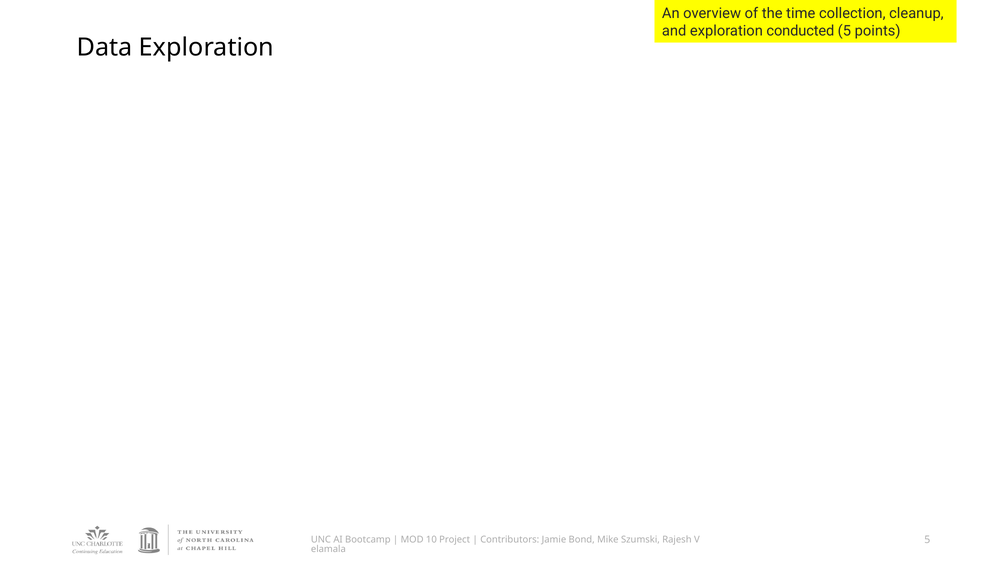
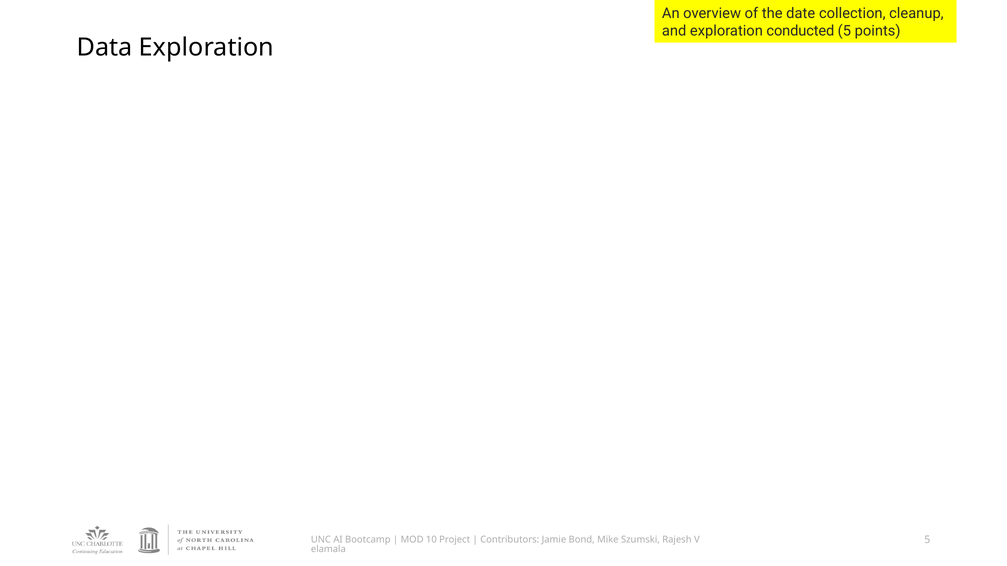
time: time -> date
